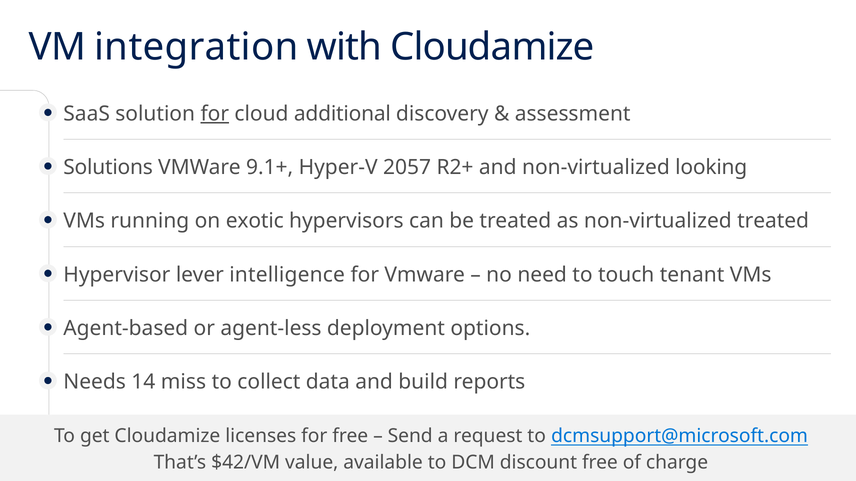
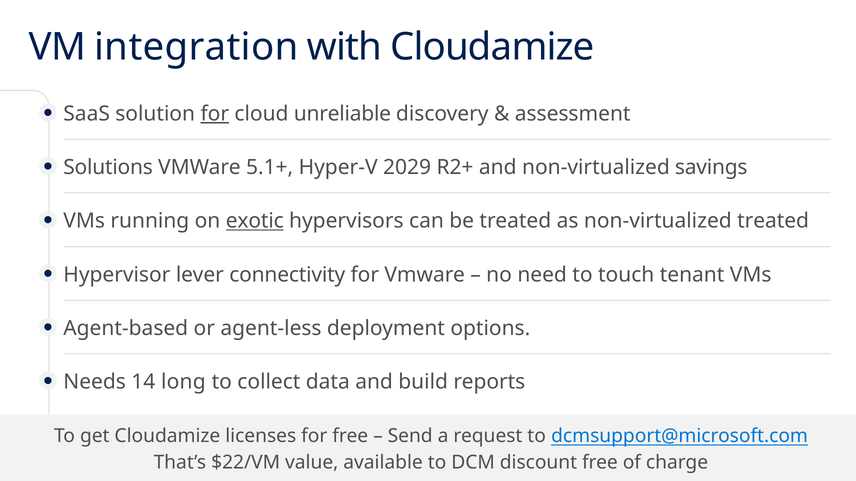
additional: additional -> unreliable
9.1+: 9.1+ -> 5.1+
2057: 2057 -> 2029
looking: looking -> savings
exotic underline: none -> present
intelligence: intelligence -> connectivity
miss: miss -> long
$42/VM: $42/VM -> $22/VM
